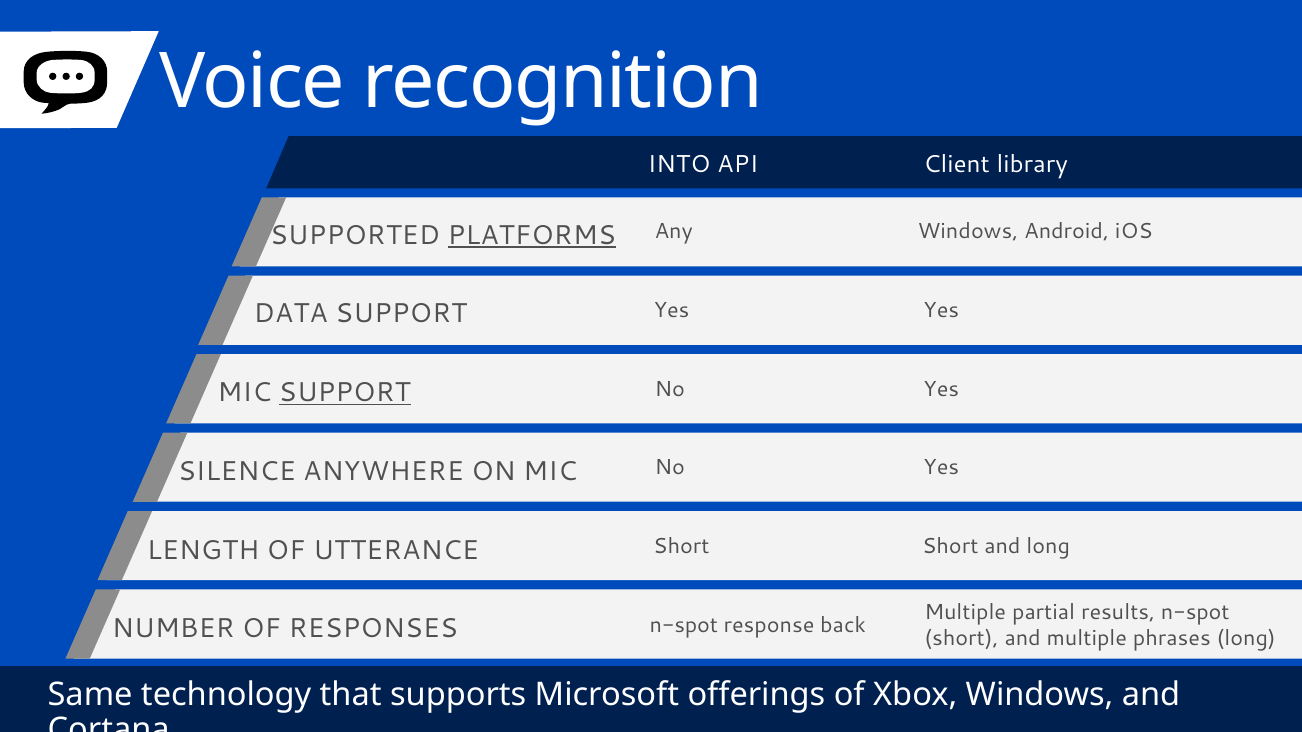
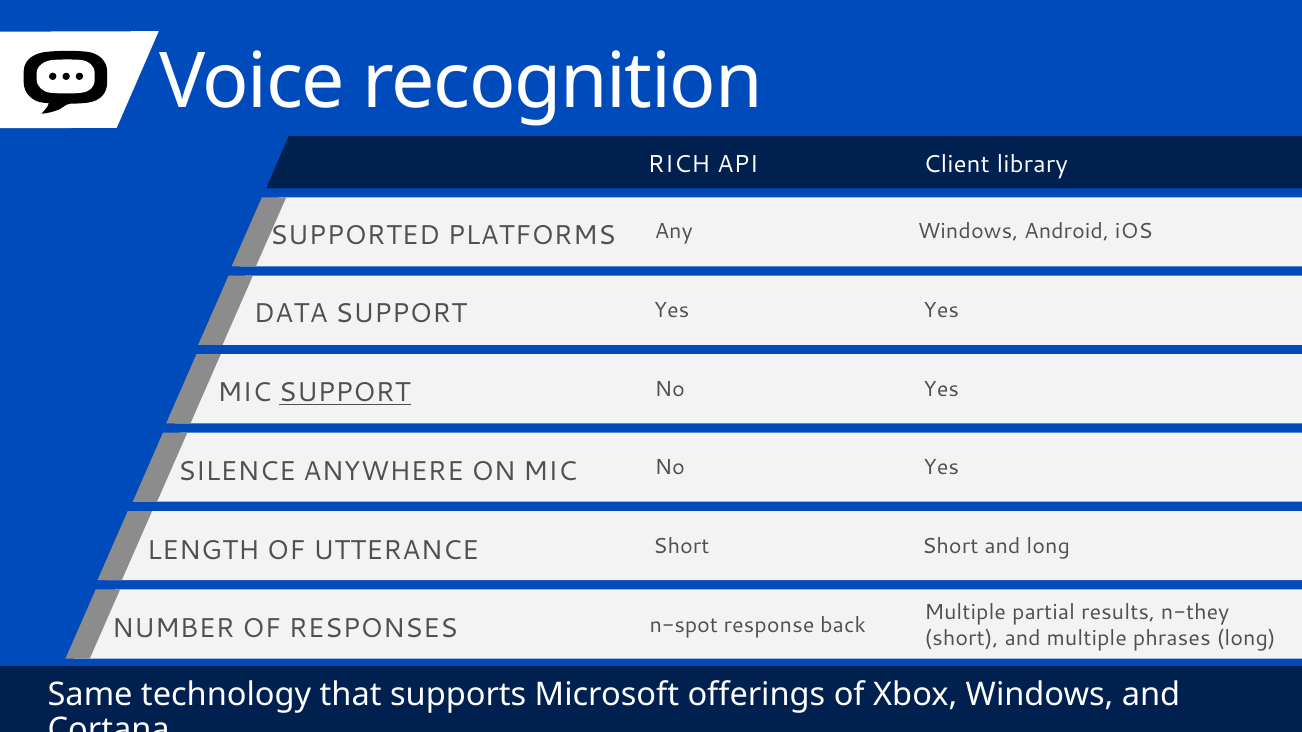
INTO: INTO -> RICH
PLATFORMS underline: present -> none
results n-spot: n-spot -> n-they
